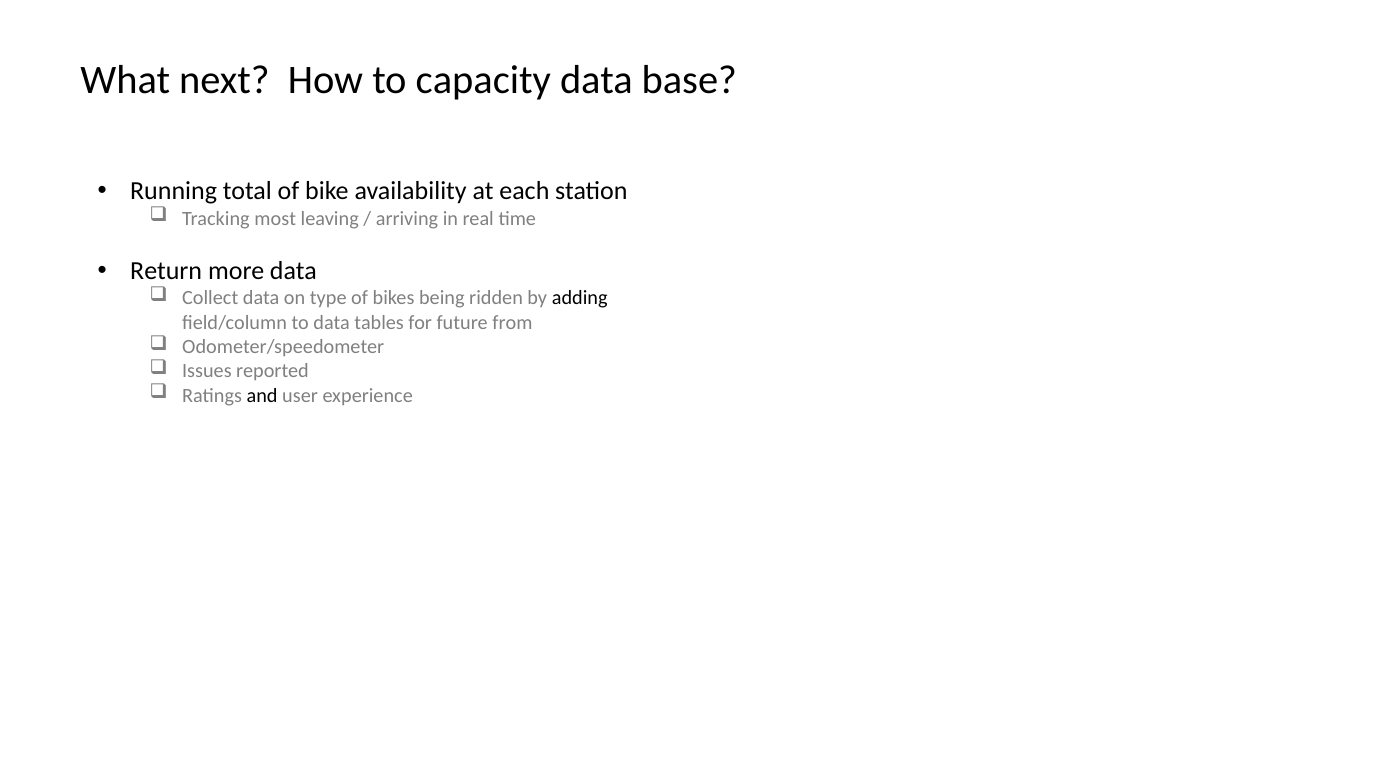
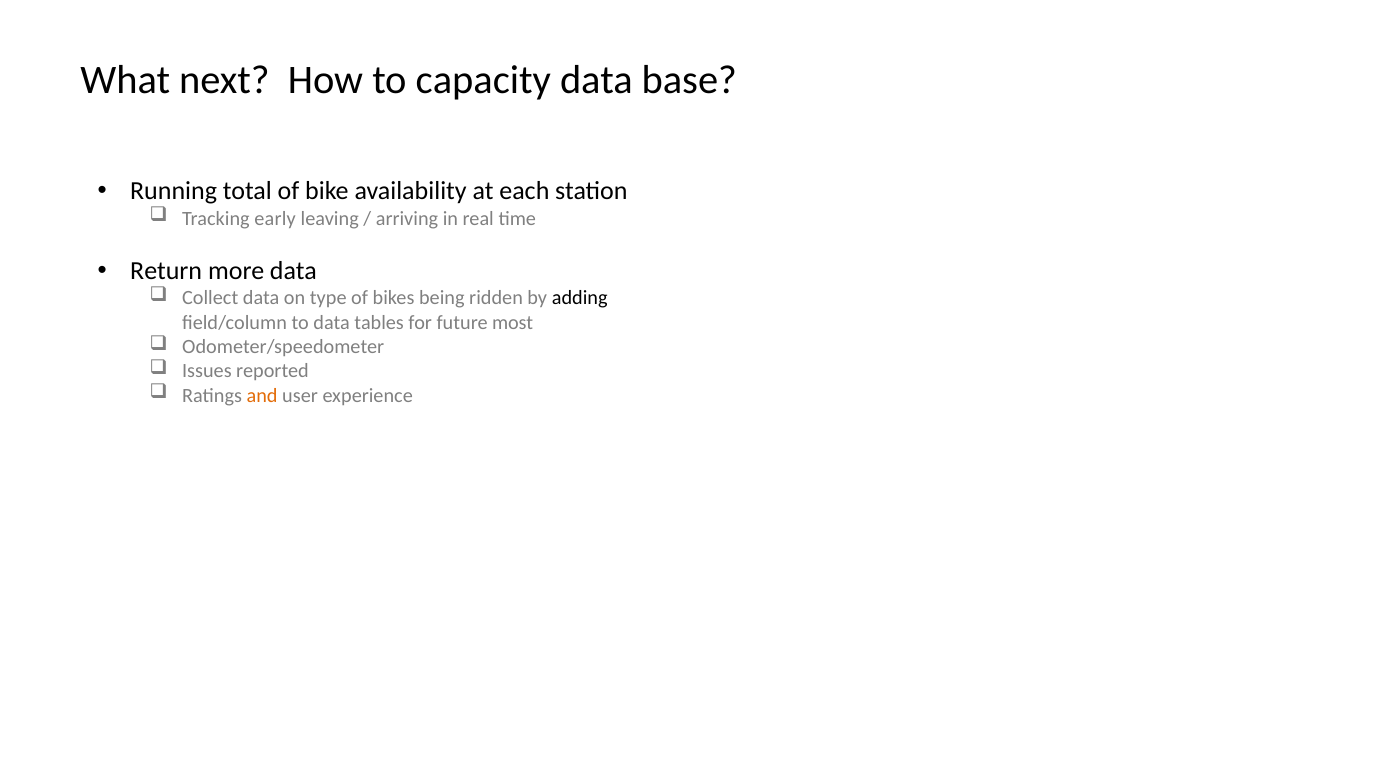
most: most -> early
from: from -> most
and colour: black -> orange
